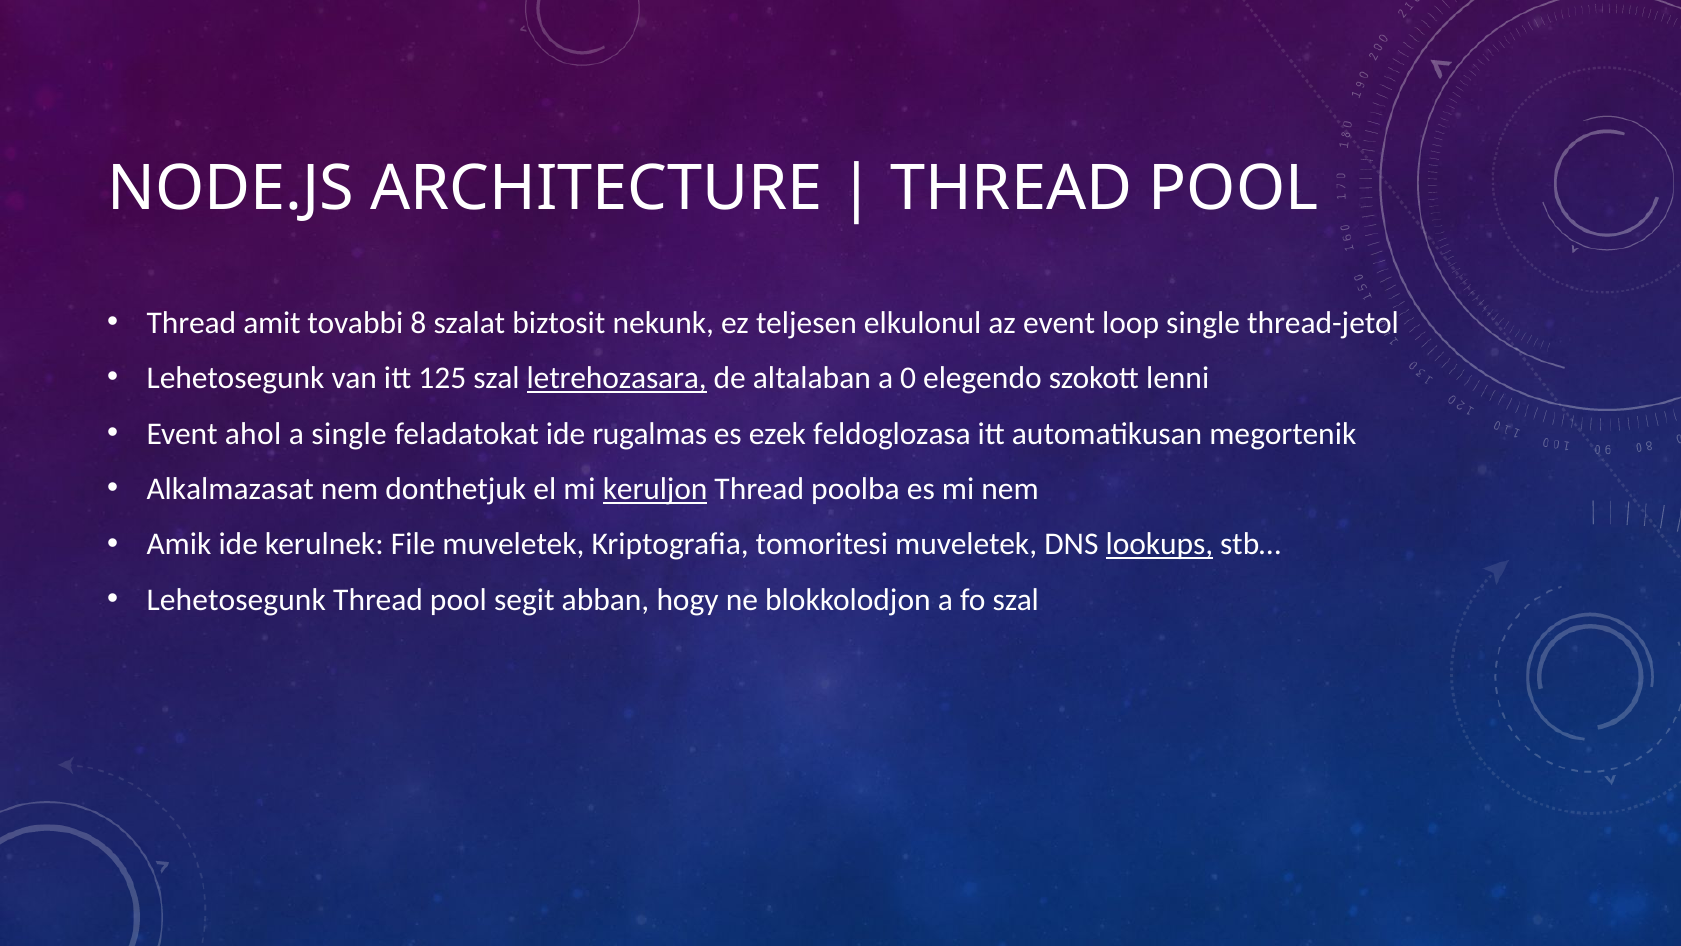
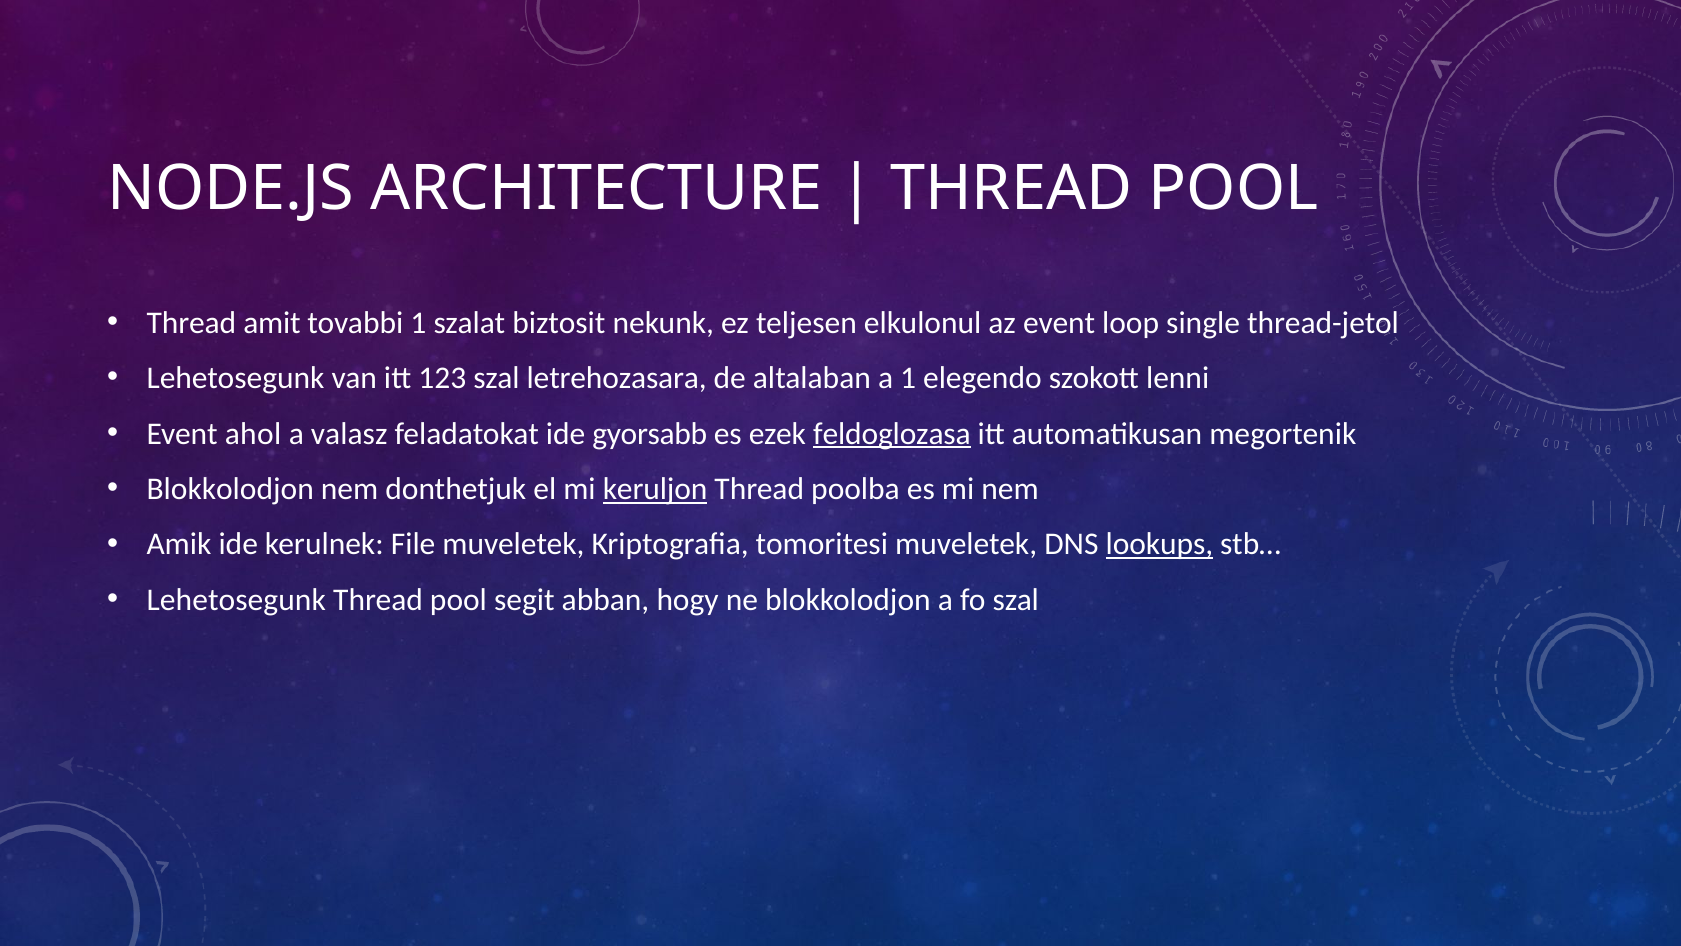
tovabbi 8: 8 -> 1
125: 125 -> 123
letrehozasara underline: present -> none
a 0: 0 -> 1
a single: single -> valasz
rugalmas: rugalmas -> gyorsabb
feldoglozasa underline: none -> present
Alkalmazasat at (230, 489): Alkalmazasat -> Blokkolodjon
